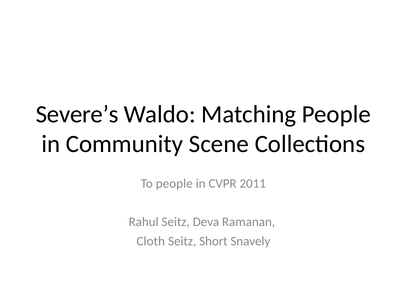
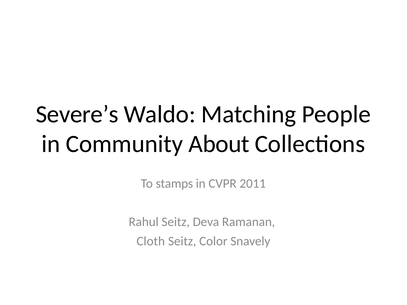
Scene: Scene -> About
To people: people -> stamps
Short: Short -> Color
